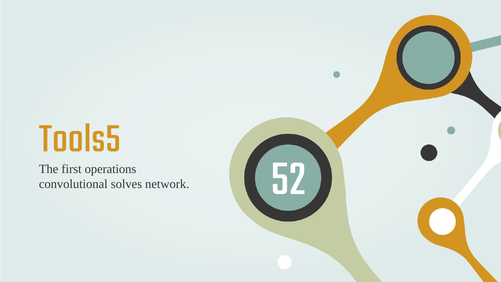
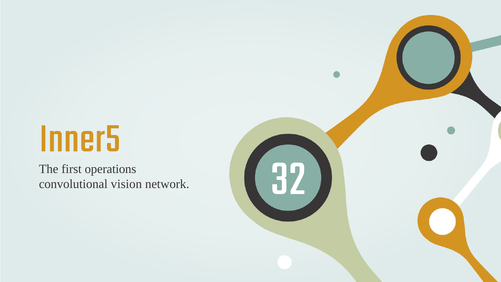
Tools5: Tools5 -> Inner5
solves: solves -> vision
52: 52 -> 32
